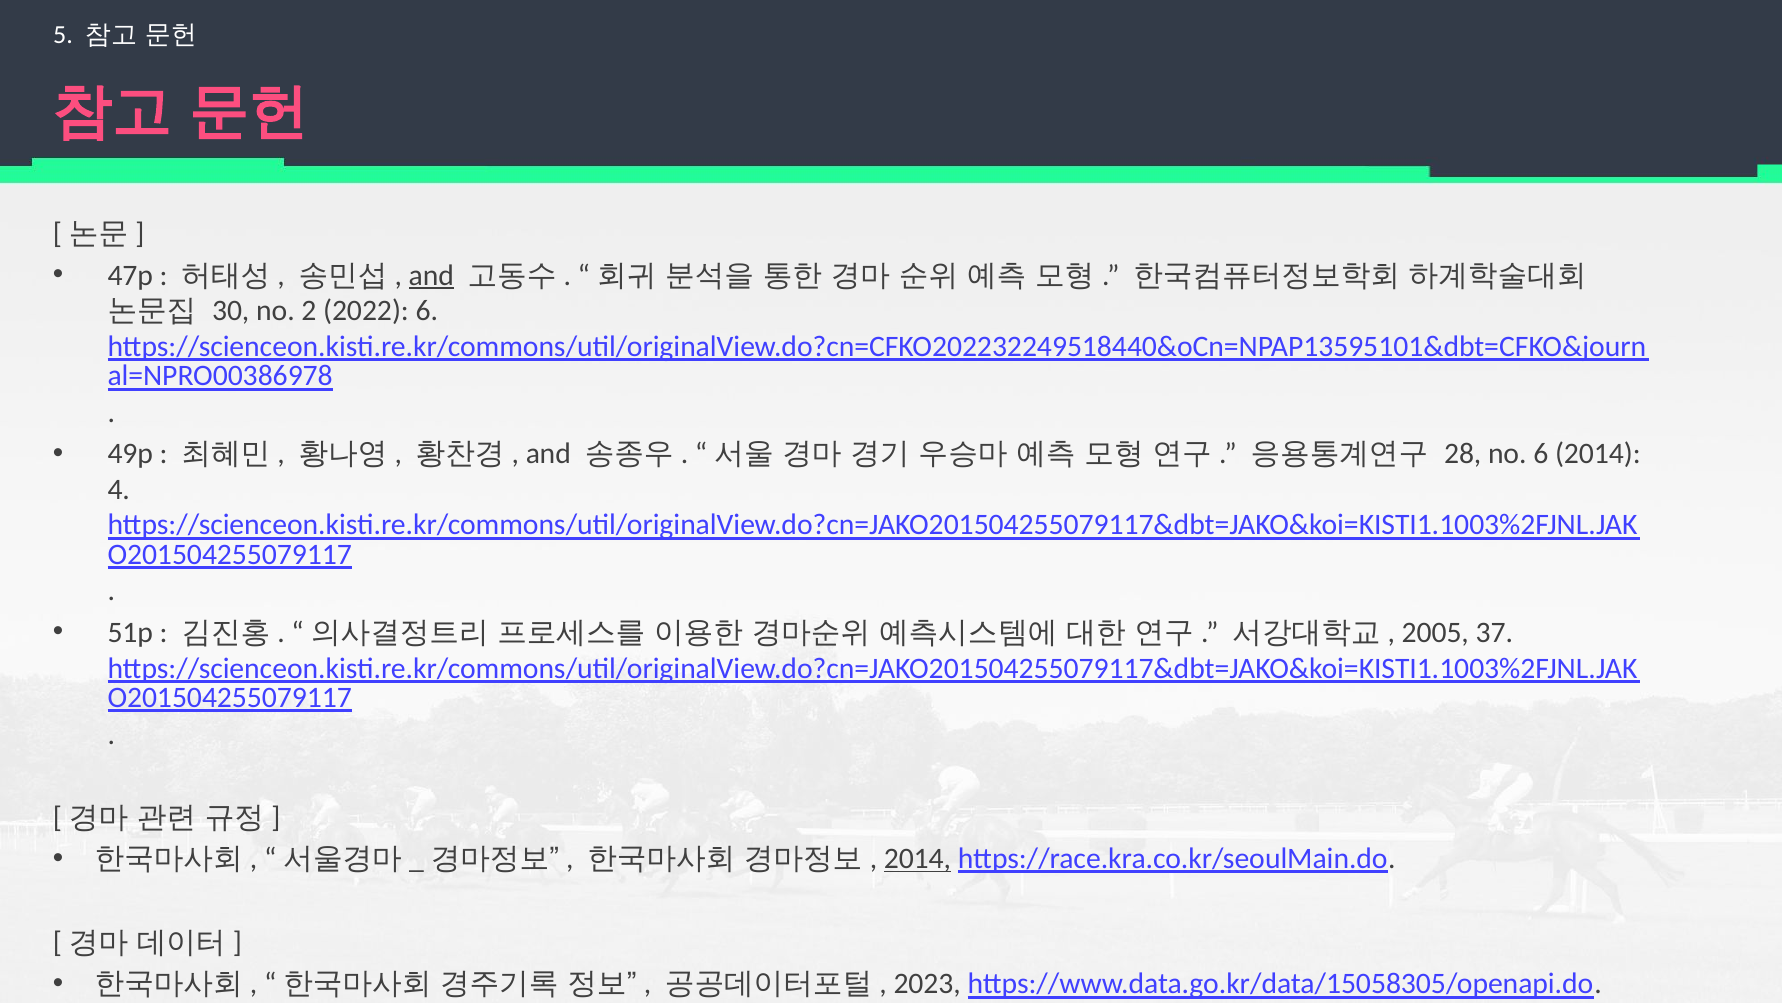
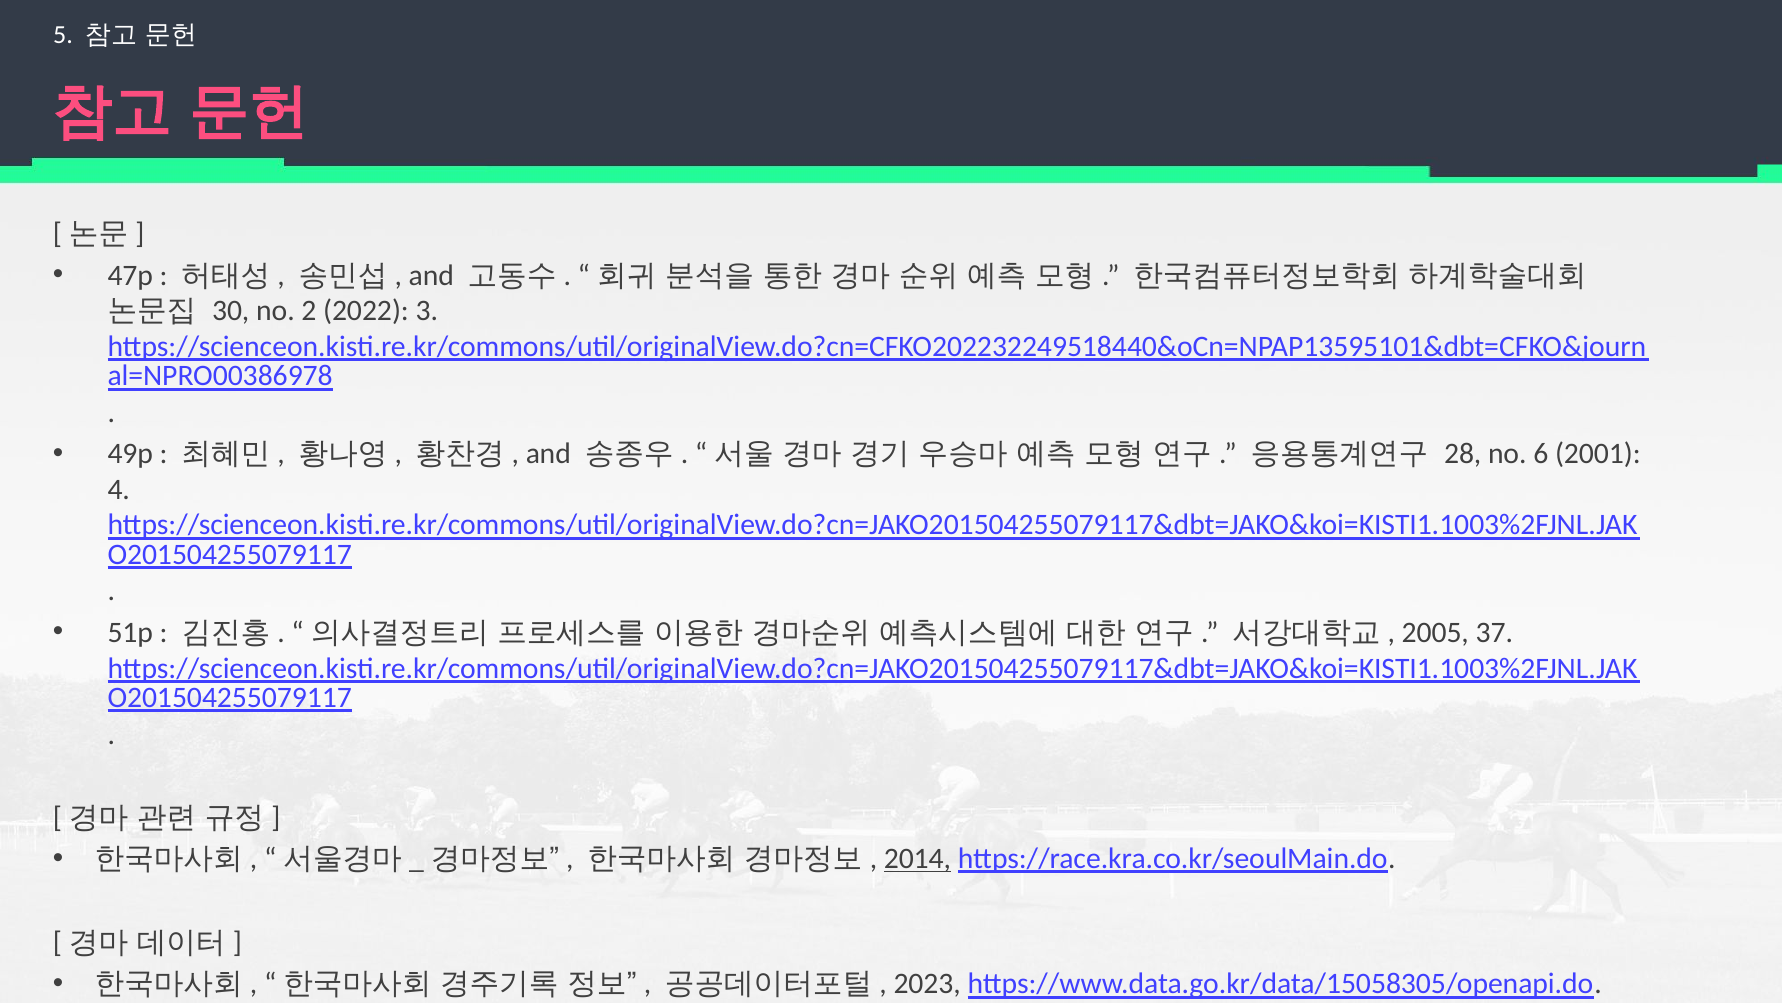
and at (431, 275) underline: present -> none
2022 6: 6 -> 3
6 2014: 2014 -> 2001
